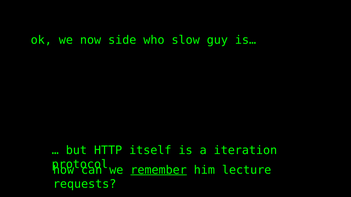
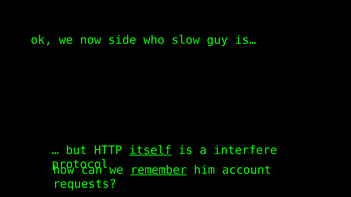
itself underline: none -> present
iteration: iteration -> interfere
lecture: lecture -> account
